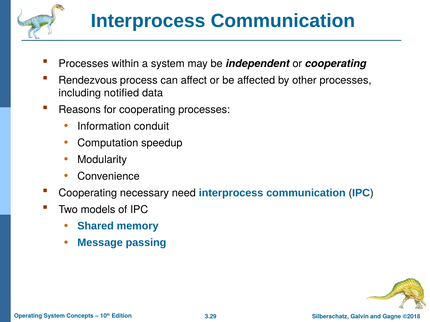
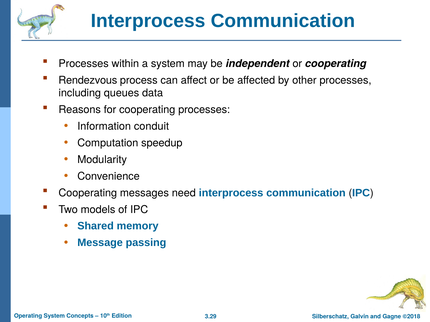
notified: notified -> queues
necessary: necessary -> messages
